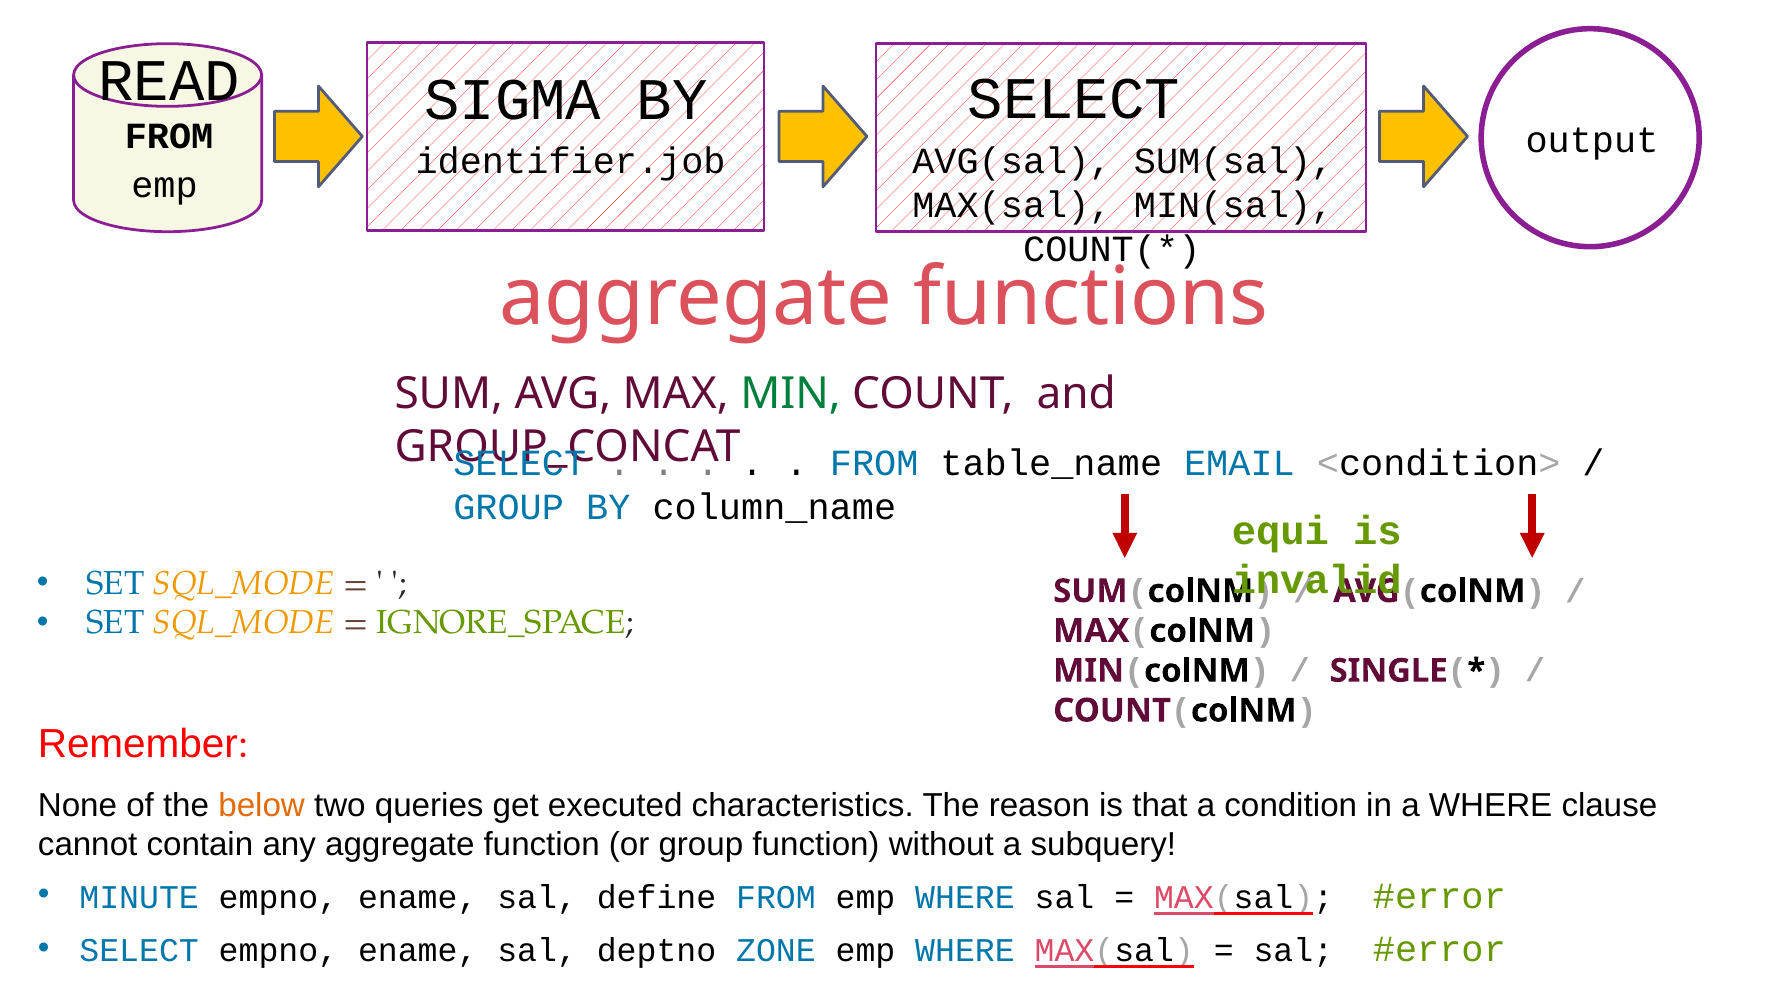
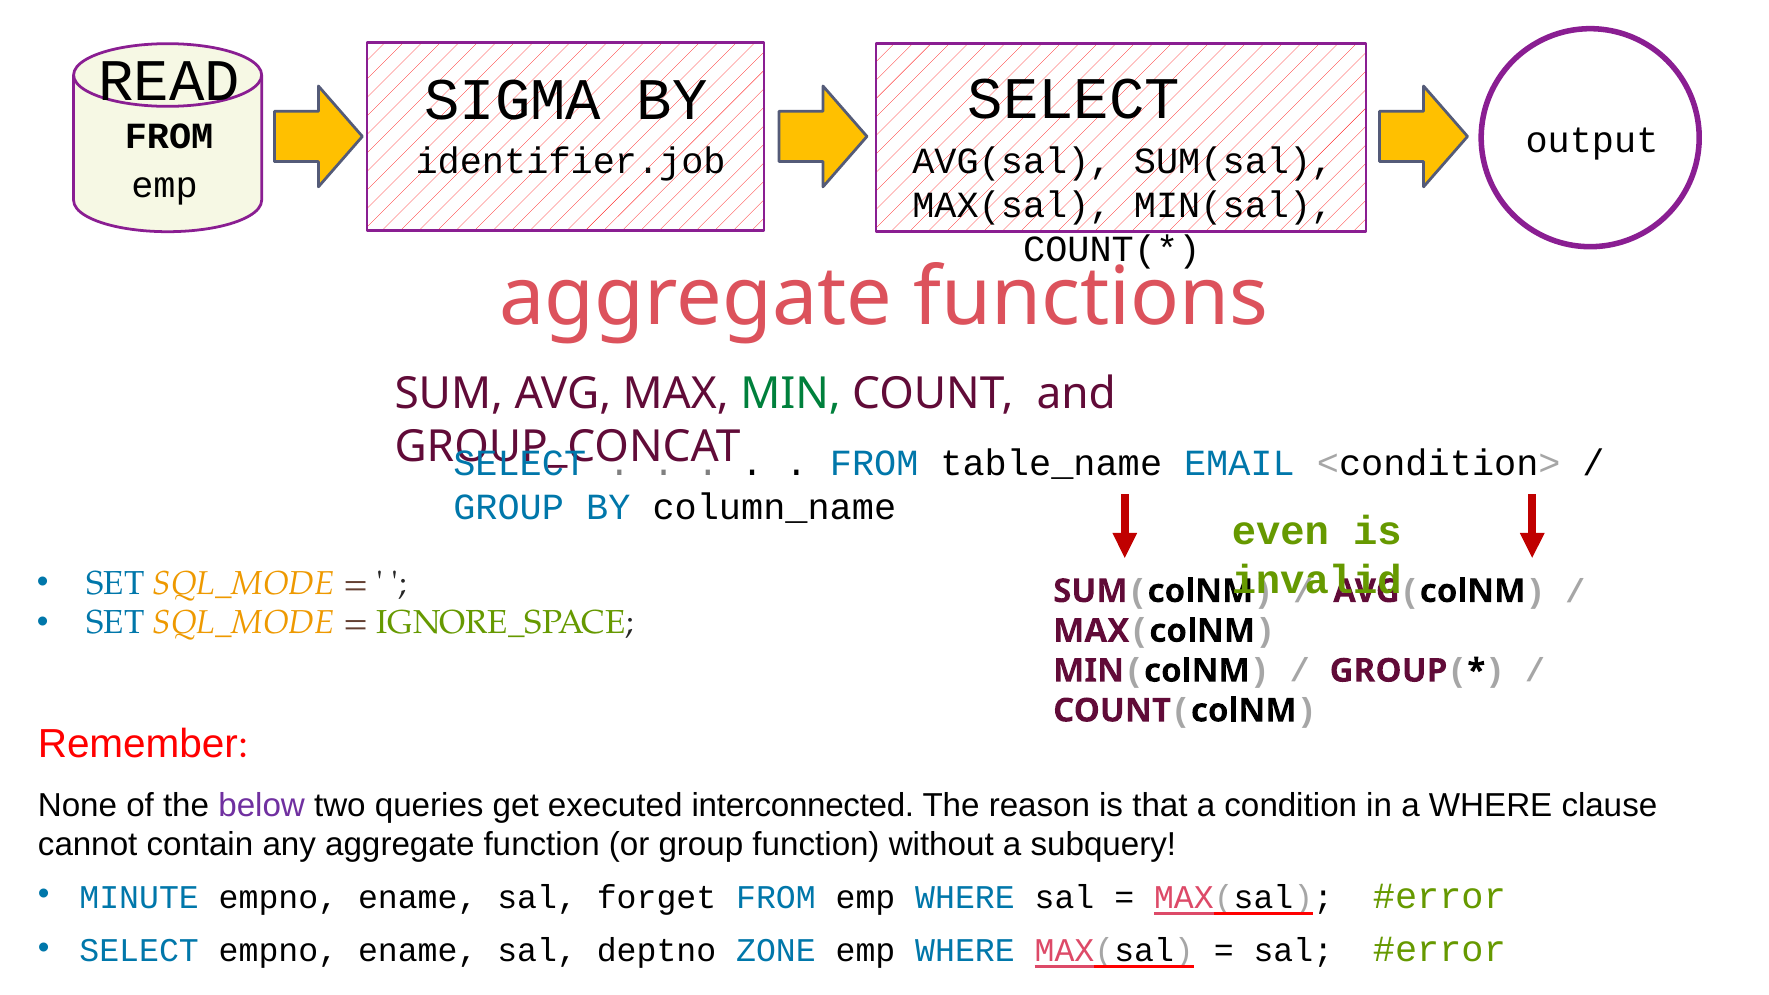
equi: equi -> even
SINGLE at (1389, 671): SINGLE -> GROUP
below colour: orange -> purple
characteristics: characteristics -> interconnected
define: define -> forget
